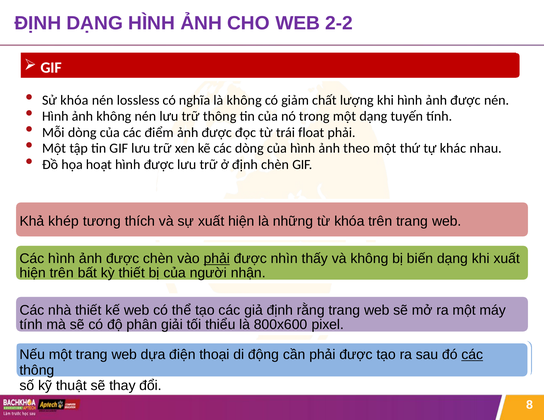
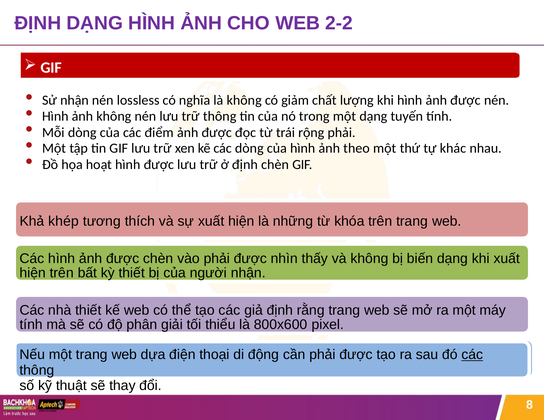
Sử khóa: khóa -> nhận
float: float -> rộng
phải at (217, 259) underline: present -> none
